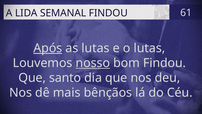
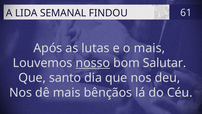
Após underline: present -> none
o lutas: lutas -> mais
bom Findou: Findou -> Salutar
